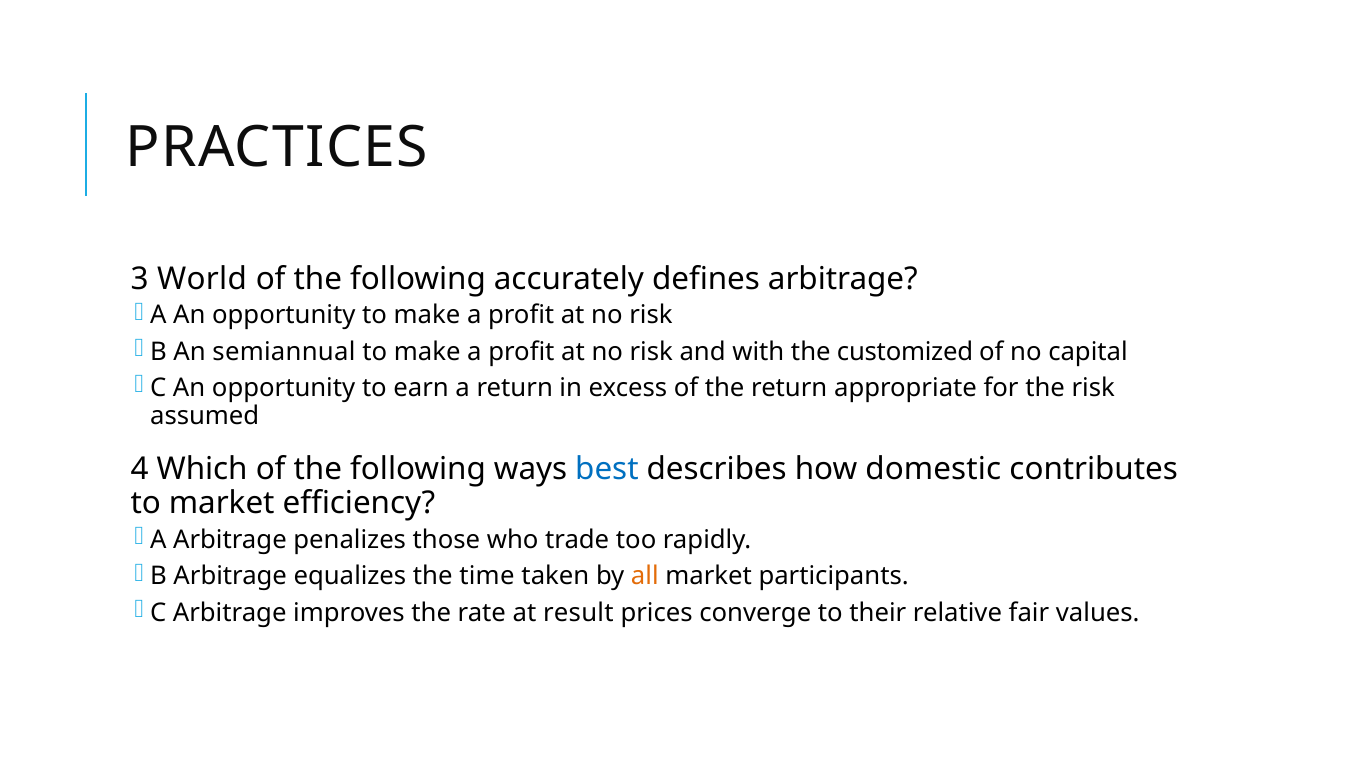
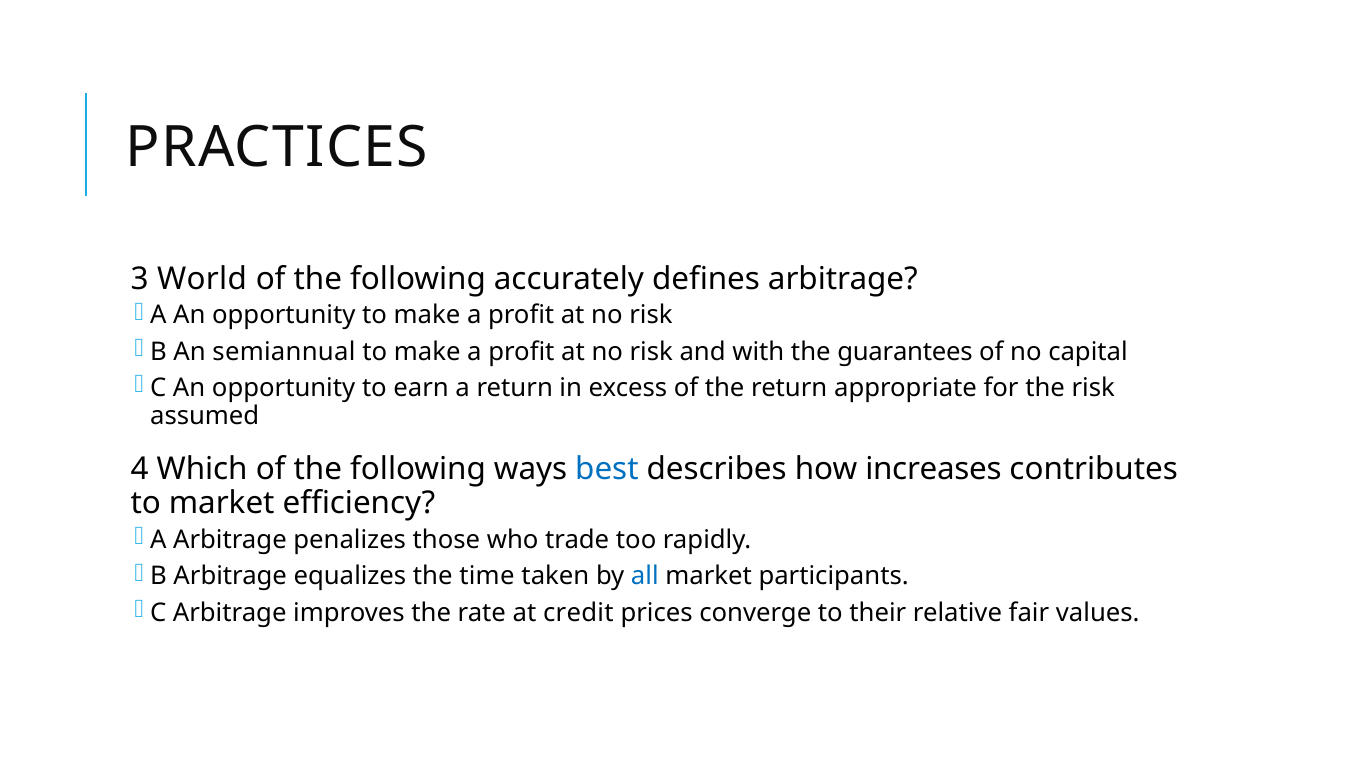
customized: customized -> guarantees
domestic: domestic -> increases
all colour: orange -> blue
result: result -> credit
